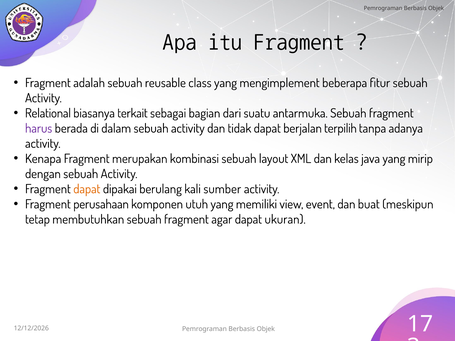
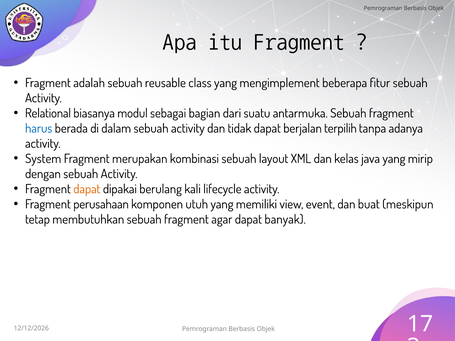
terkait: terkait -> modul
harus colour: purple -> blue
Kenapa: Kenapa -> System
sumber: sumber -> lifecycle
ukuran: ukuran -> banyak
